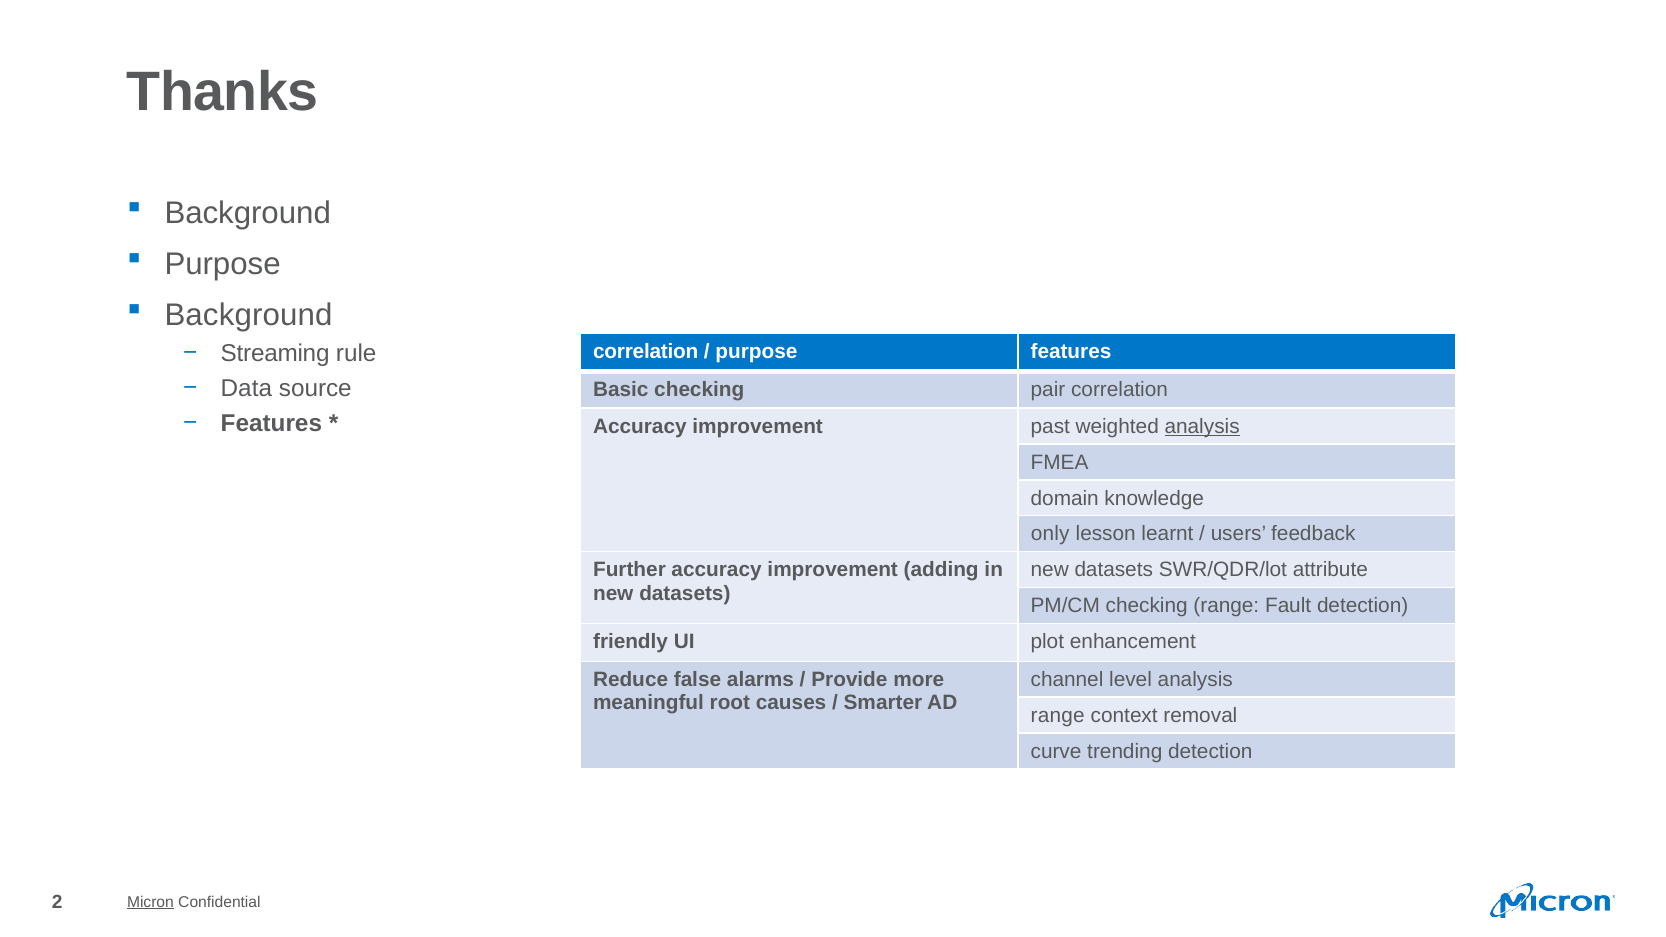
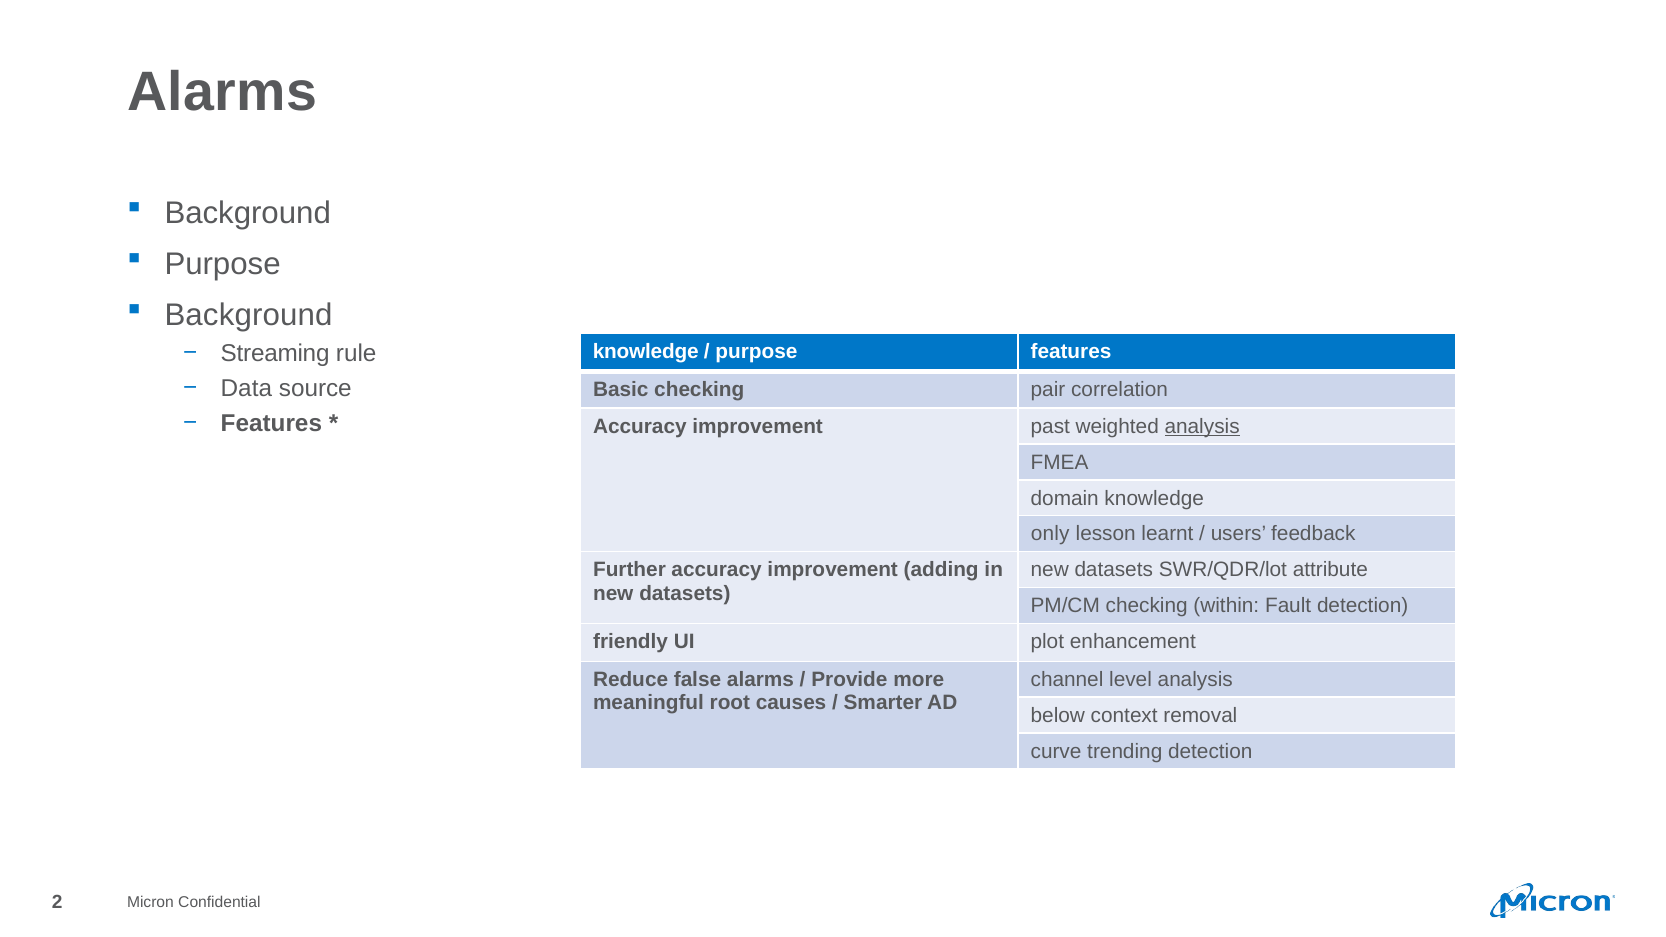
Thanks at (223, 93): Thanks -> Alarms
correlation at (646, 352): correlation -> knowledge
checking range: range -> within
range at (1058, 716): range -> below
Micron underline: present -> none
